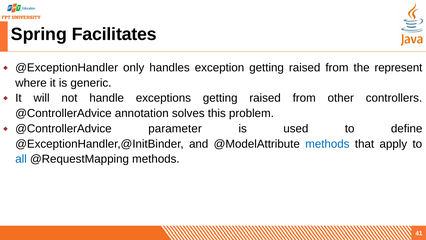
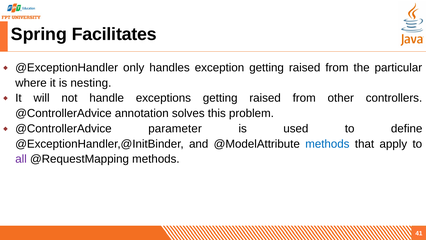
represent: represent -> particular
generic: generic -> nesting
all colour: blue -> purple
